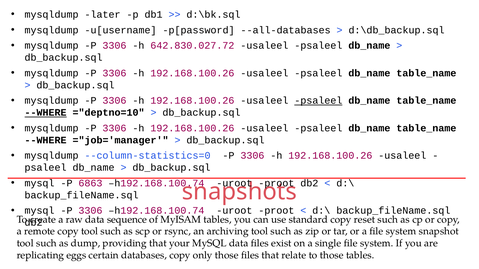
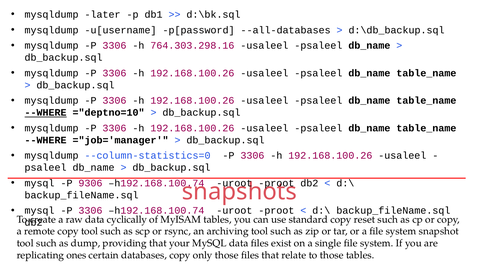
642.830.027.72: 642.830.027.72 -> 764.303.298.16
psaleel at (318, 101) underline: present -> none
6863: 6863 -> 9306
sequence: sequence -> cyclically
eggs: eggs -> ones
